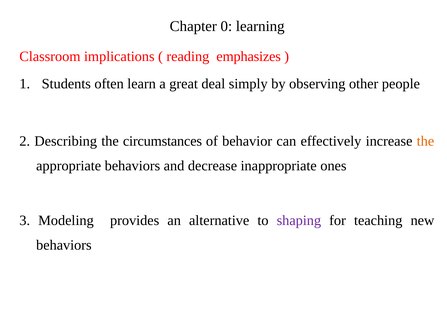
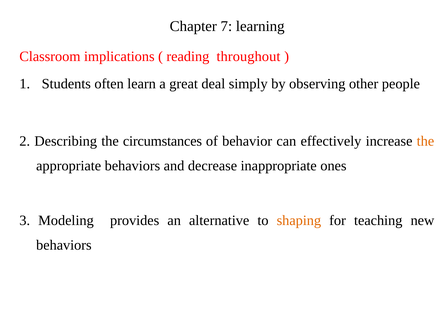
0: 0 -> 7
emphasizes: emphasizes -> throughout
shaping colour: purple -> orange
